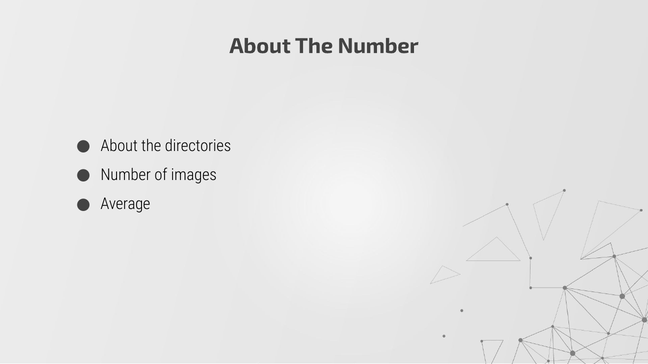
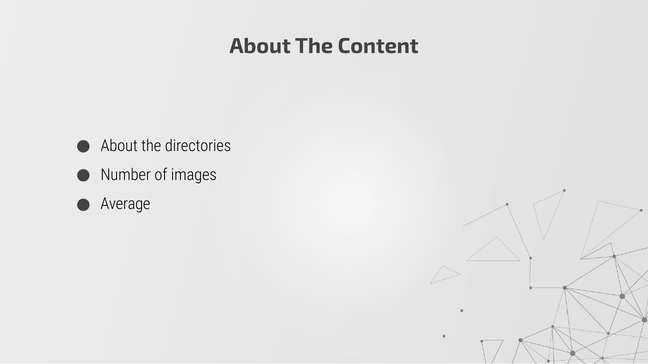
The Number: Number -> Content
